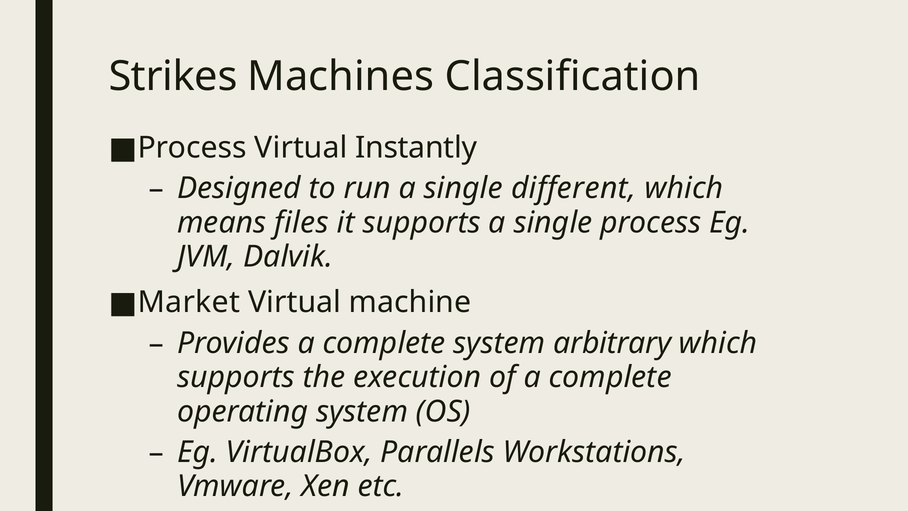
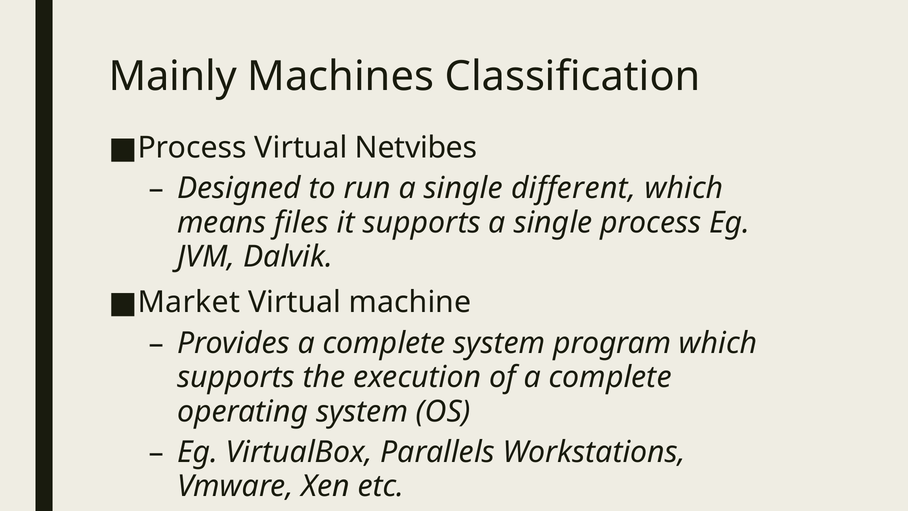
Strikes: Strikes -> Mainly
Instantly: Instantly -> Netvibes
arbitrary: arbitrary -> program
